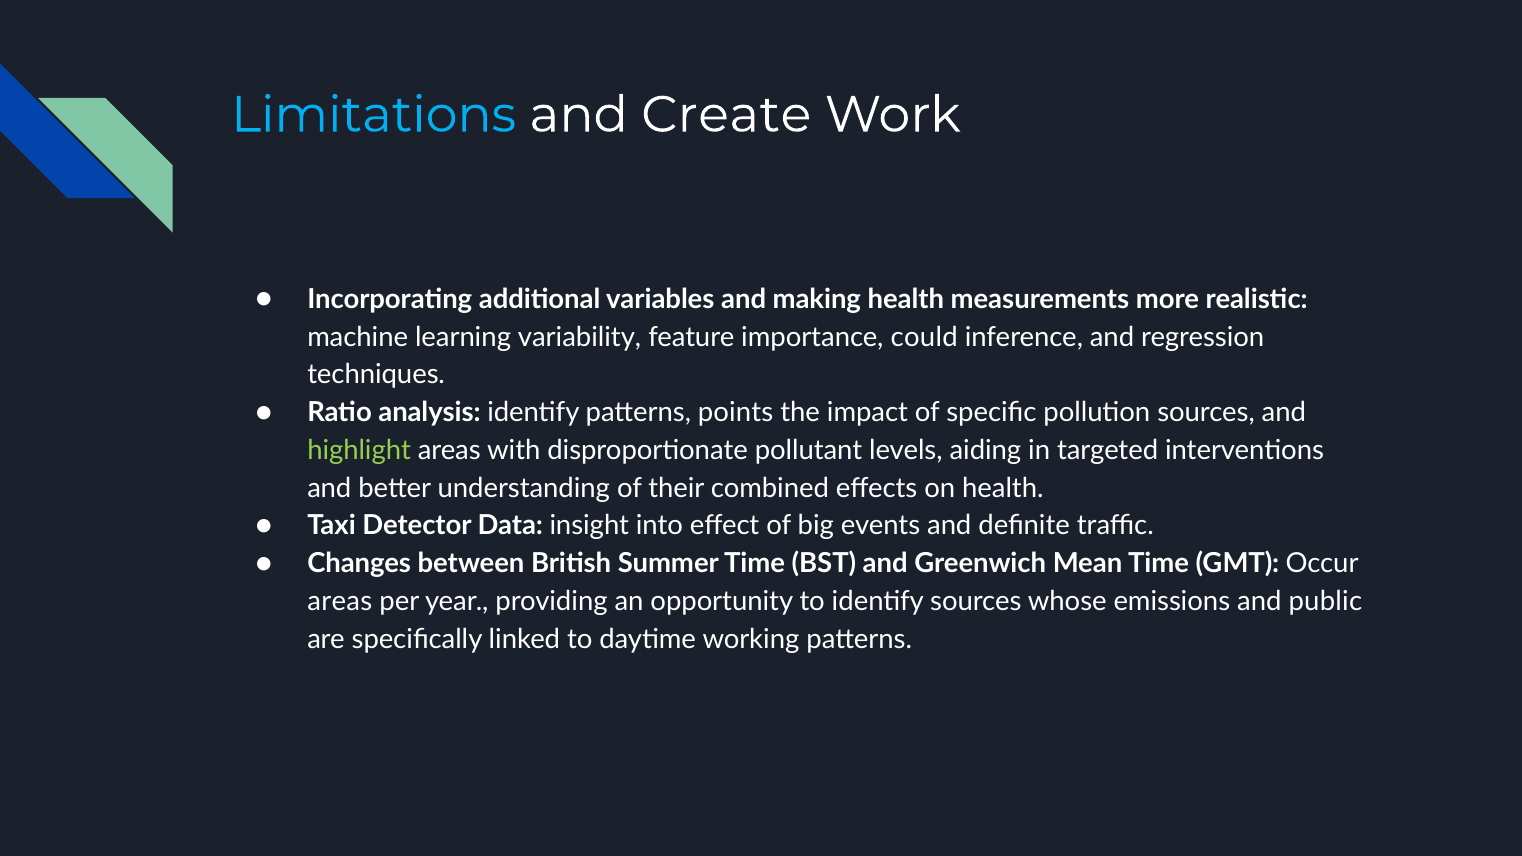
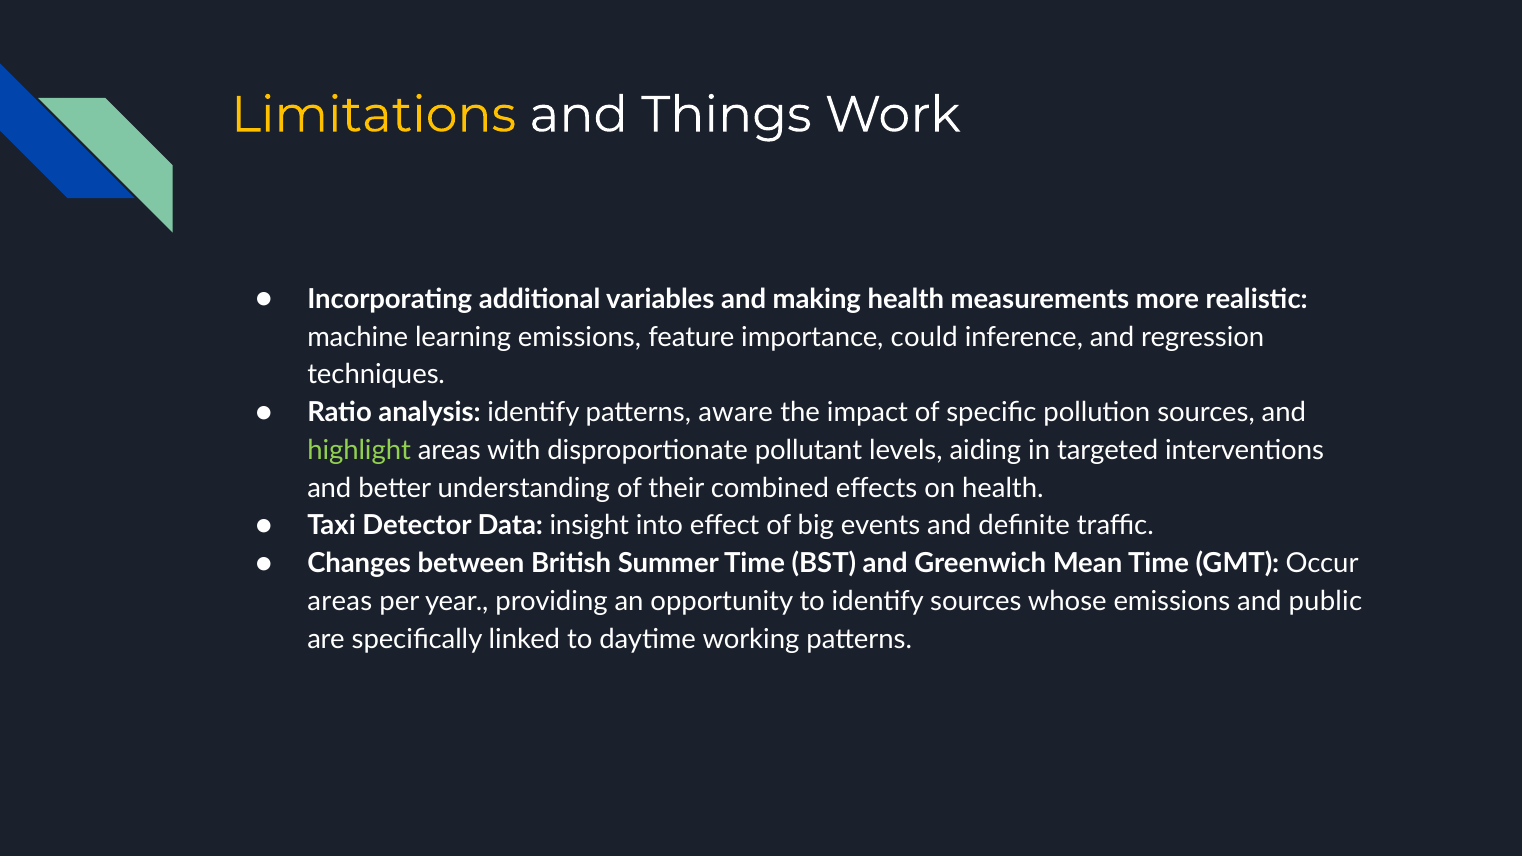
Limitations colour: light blue -> yellow
Create: Create -> Things
learning variability: variability -> emissions
points: points -> aware
